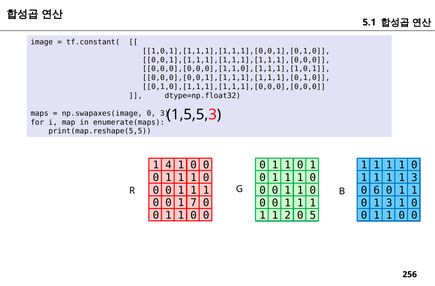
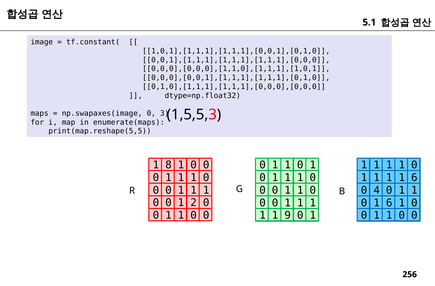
4: 4 -> 8
1 1 3: 3 -> 6
6: 6 -> 4
7: 7 -> 2
0 1 3: 3 -> 6
2: 2 -> 9
5 at (313, 215): 5 -> 1
